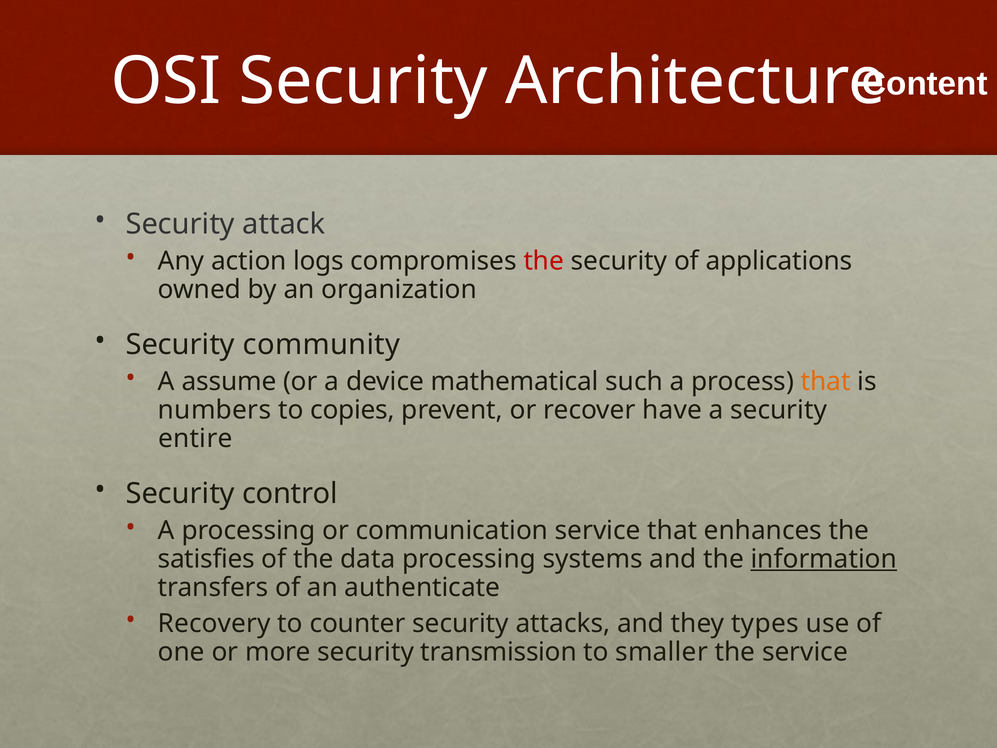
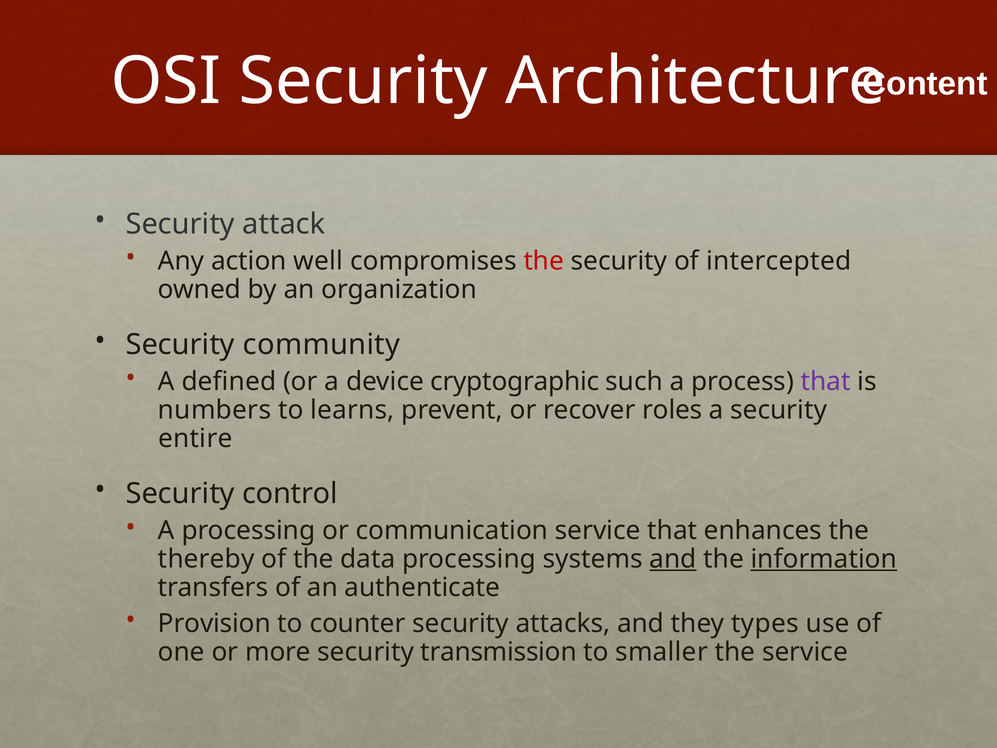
logs: logs -> well
applications: applications -> intercepted
assume: assume -> defined
mathematical: mathematical -> cryptographic
that at (826, 381) colour: orange -> purple
copies: copies -> learns
have: have -> roles
satisfies: satisfies -> thereby
and at (673, 559) underline: none -> present
Recovery: Recovery -> Provision
